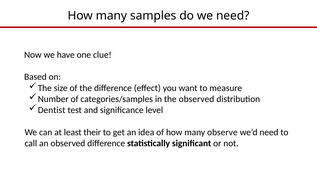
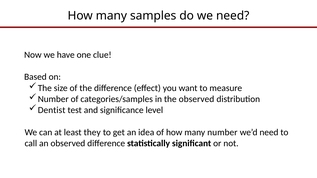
their: their -> they
many observe: observe -> number
